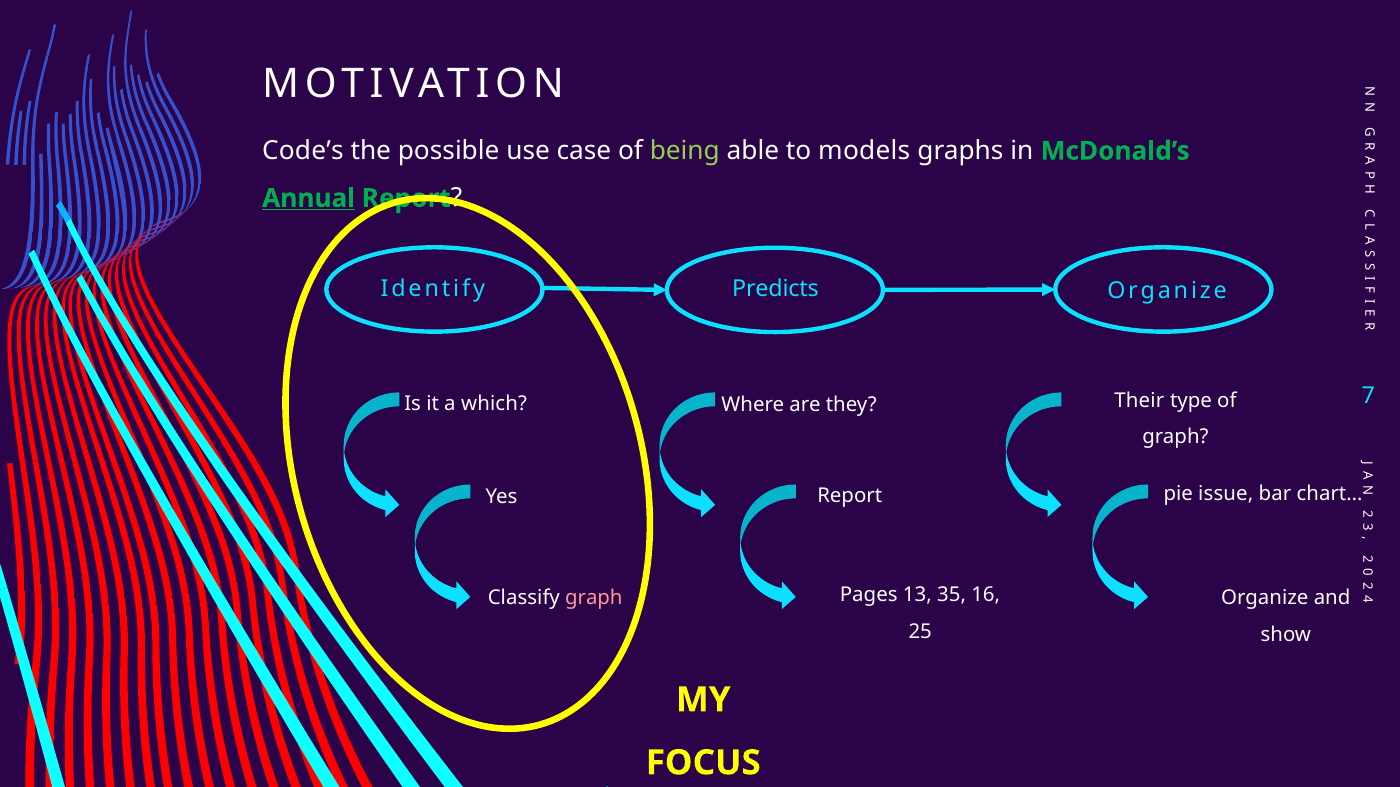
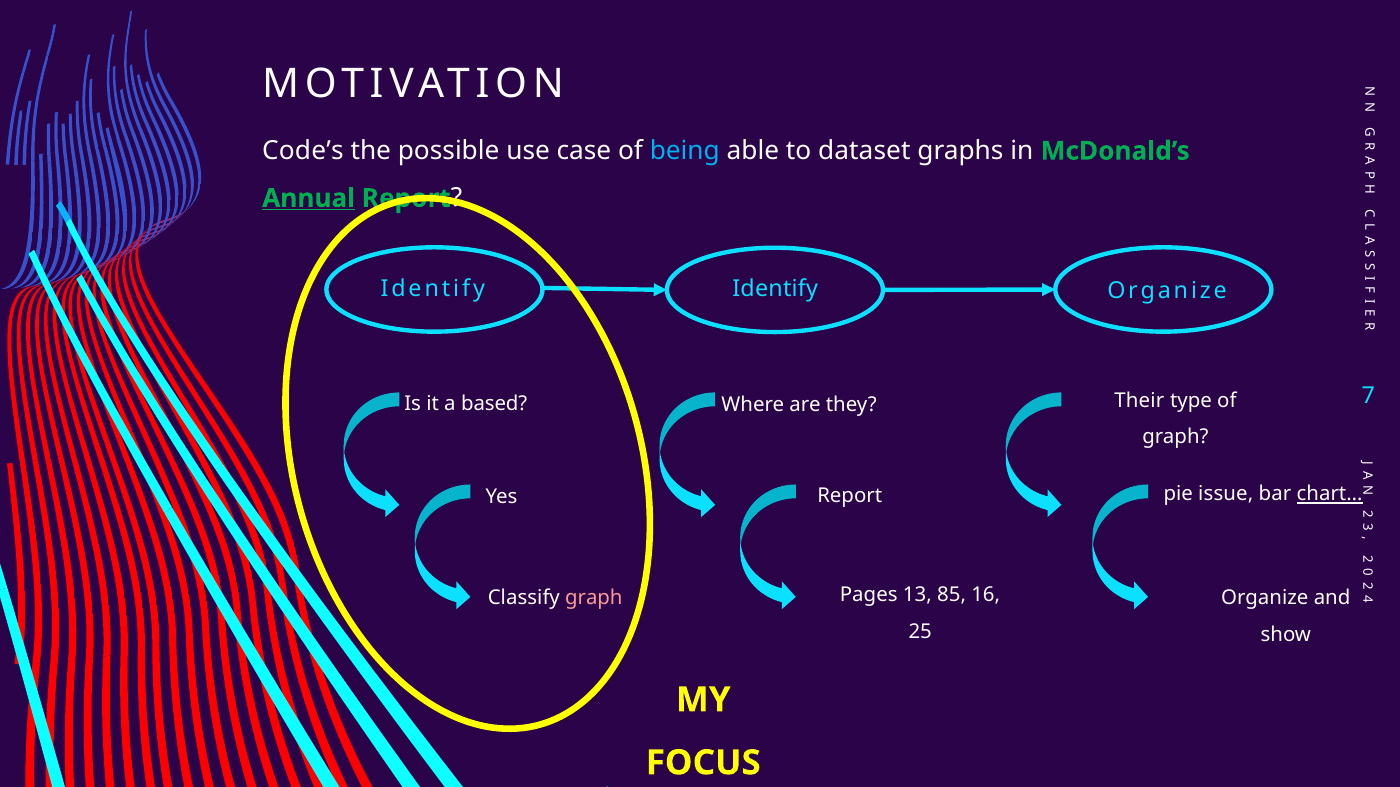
being colour: light green -> light blue
models: models -> dataset
Predicts at (775, 289): Predicts -> Identify
which: which -> based
chart… underline: none -> present
35: 35 -> 85
